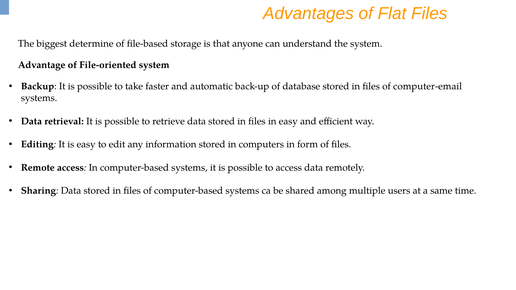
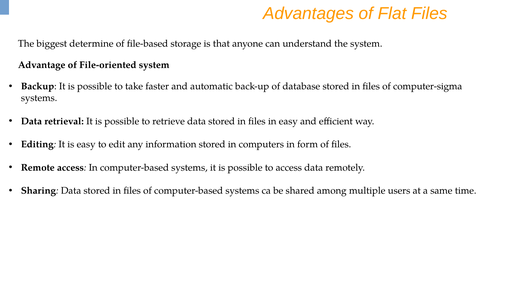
computer-email: computer-email -> computer-sigma
